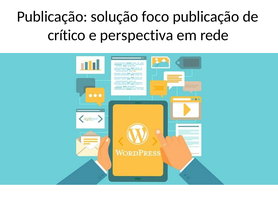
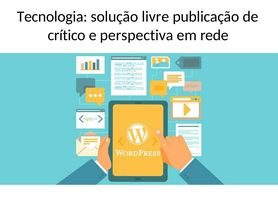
Publicação at (52, 17): Publicação -> Tecnologia
foco: foco -> livre
